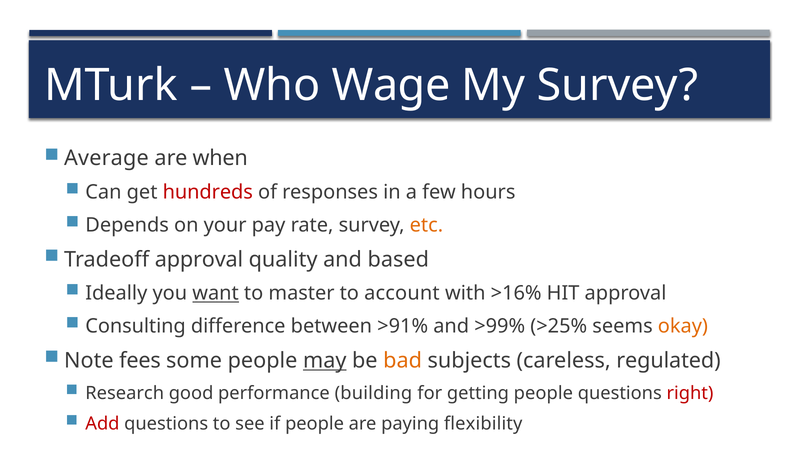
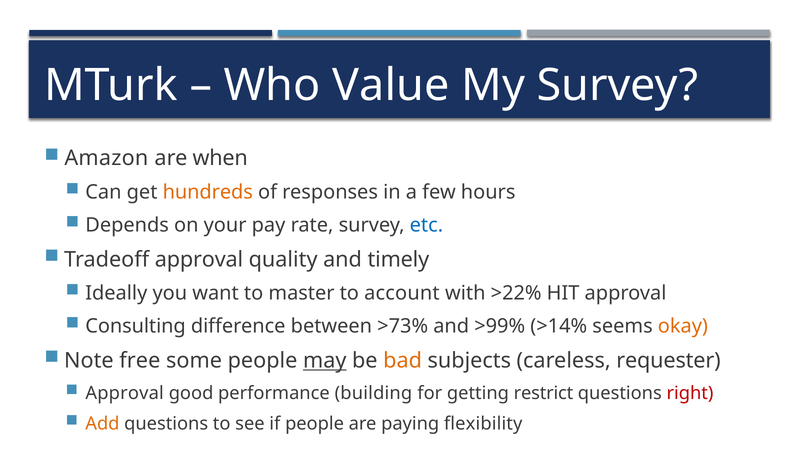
Wage: Wage -> Value
Average: Average -> Amazon
hundreds colour: red -> orange
etc colour: orange -> blue
based: based -> timely
want underline: present -> none
>16%: >16% -> >22%
>91%: >91% -> >73%
>25%: >25% -> >14%
fees: fees -> free
regulated: regulated -> requester
Research at (125, 393): Research -> Approval
getting people: people -> restrict
Add colour: red -> orange
